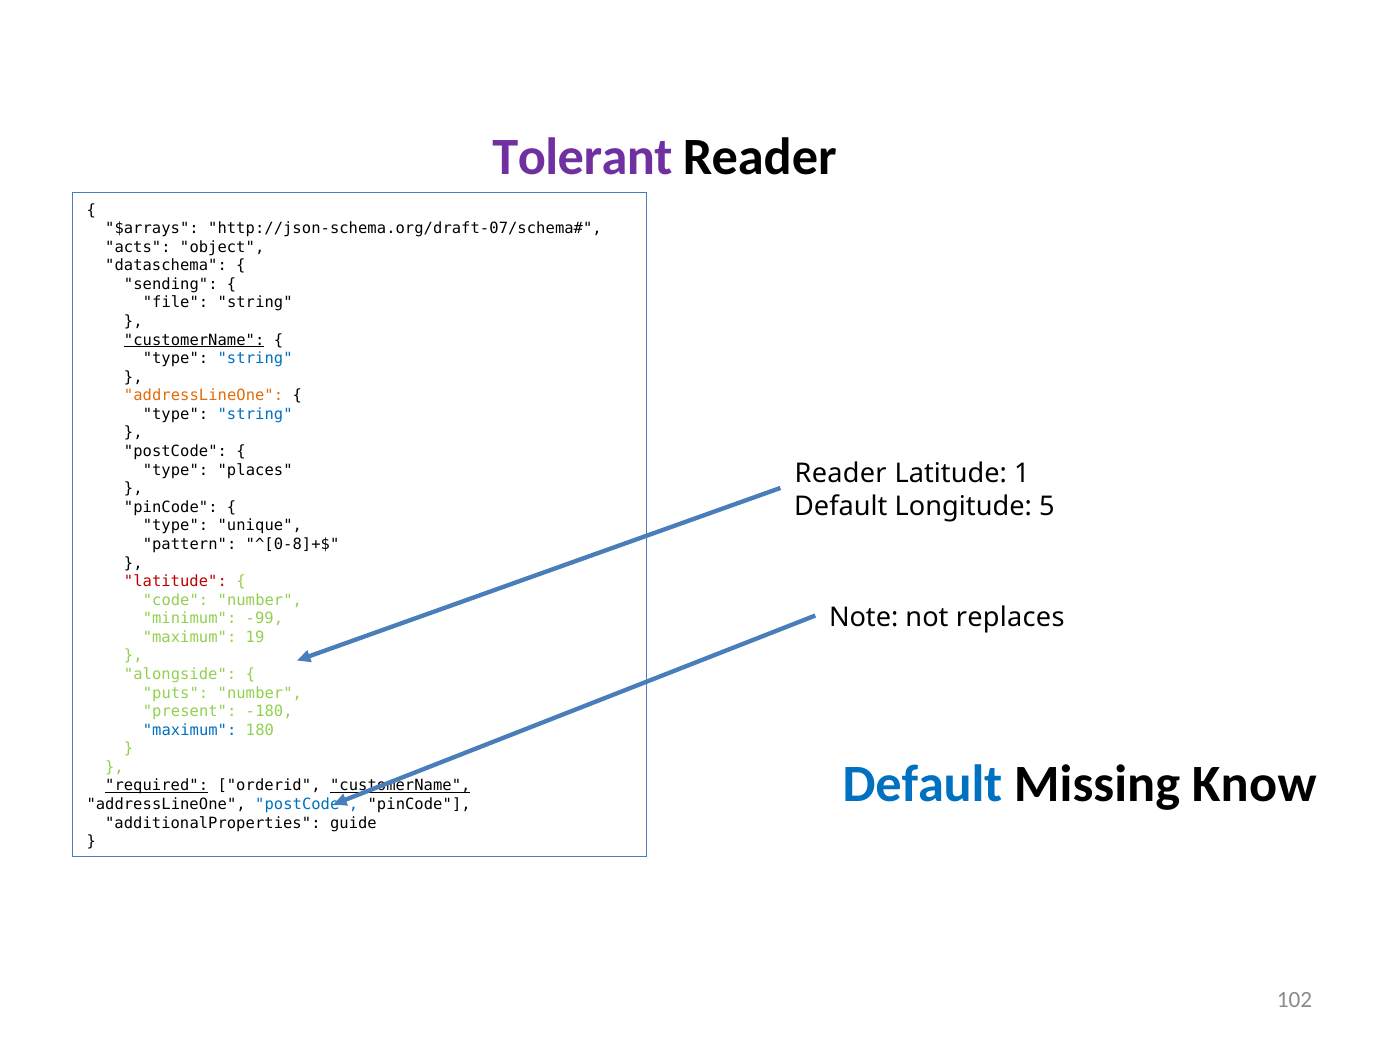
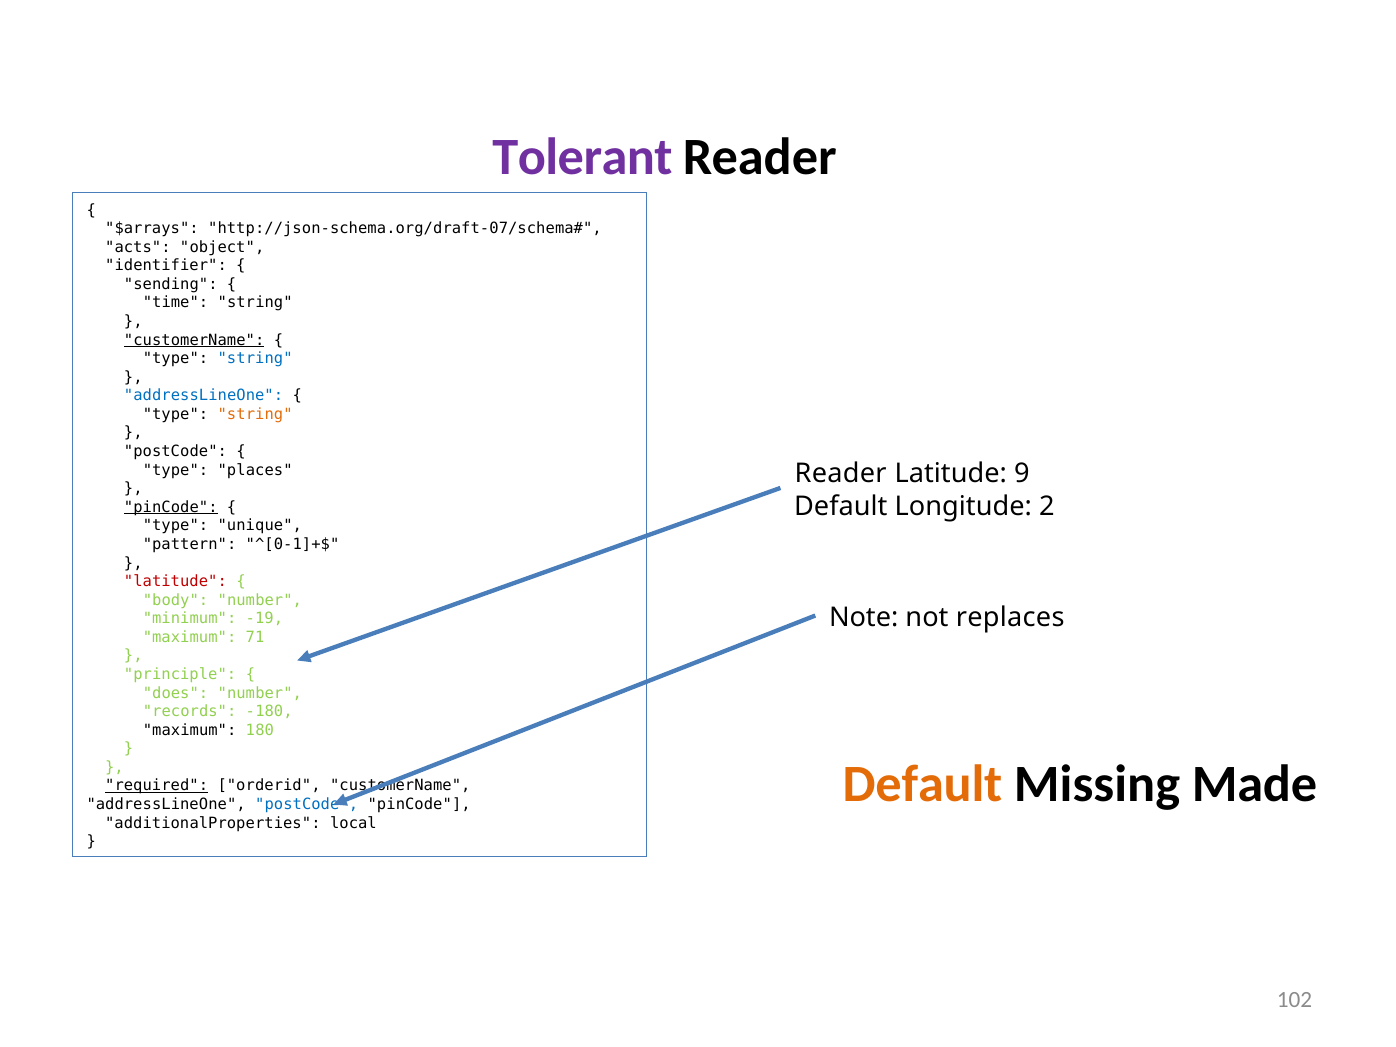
dataschema: dataschema -> identifier
file: file -> time
addressLineOne at (204, 396) colour: orange -> blue
string at (255, 414) colour: blue -> orange
1: 1 -> 9
5: 5 -> 2
pinCode at (171, 507) underline: none -> present
^[0-8]+$: ^[0-8]+$ -> ^[0-1]+$
code: code -> body
-99: -99 -> -19
19: 19 -> 71
alongside: alongside -> principle
puts: puts -> does
present: present -> records
maximum at (190, 730) colour: blue -> black
Default at (922, 785) colour: blue -> orange
Know: Know -> Made
customerName at (400, 786) underline: present -> none
guide: guide -> local
